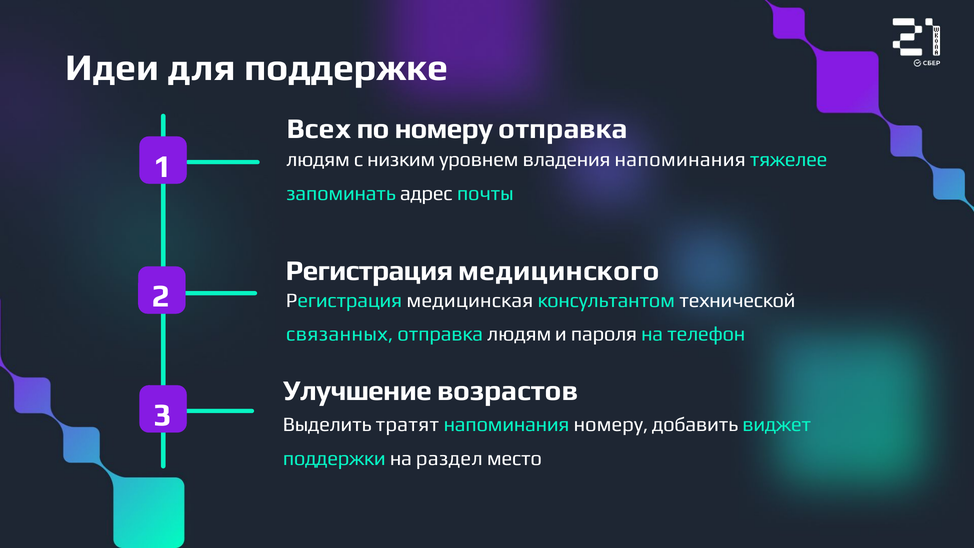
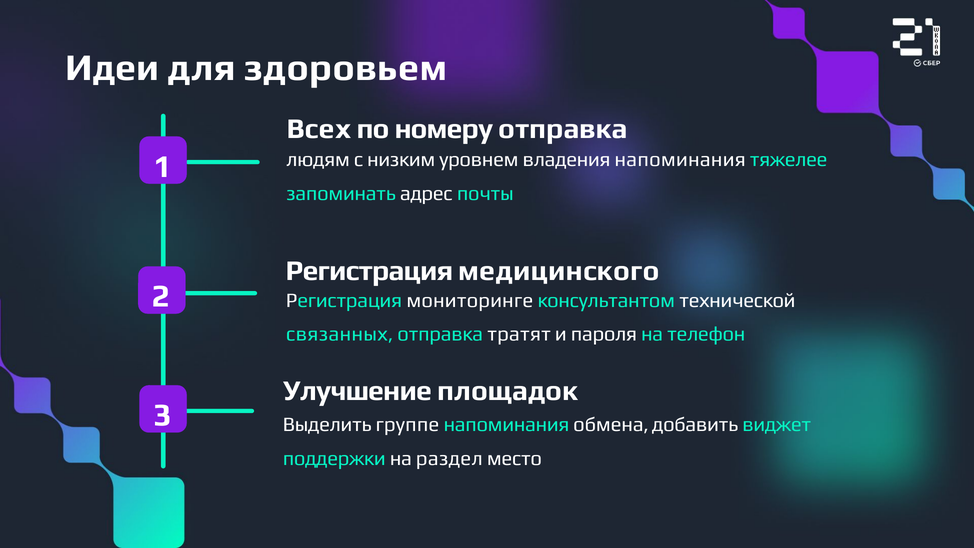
поддержке: поддержке -> здоровьем
медицинская: медицинская -> мониторинге
людям at (519, 334): людям -> тратят
возрастов: возрастов -> площадок
тратят: тратят -> группе
напоминания номеру: номеру -> обмена
